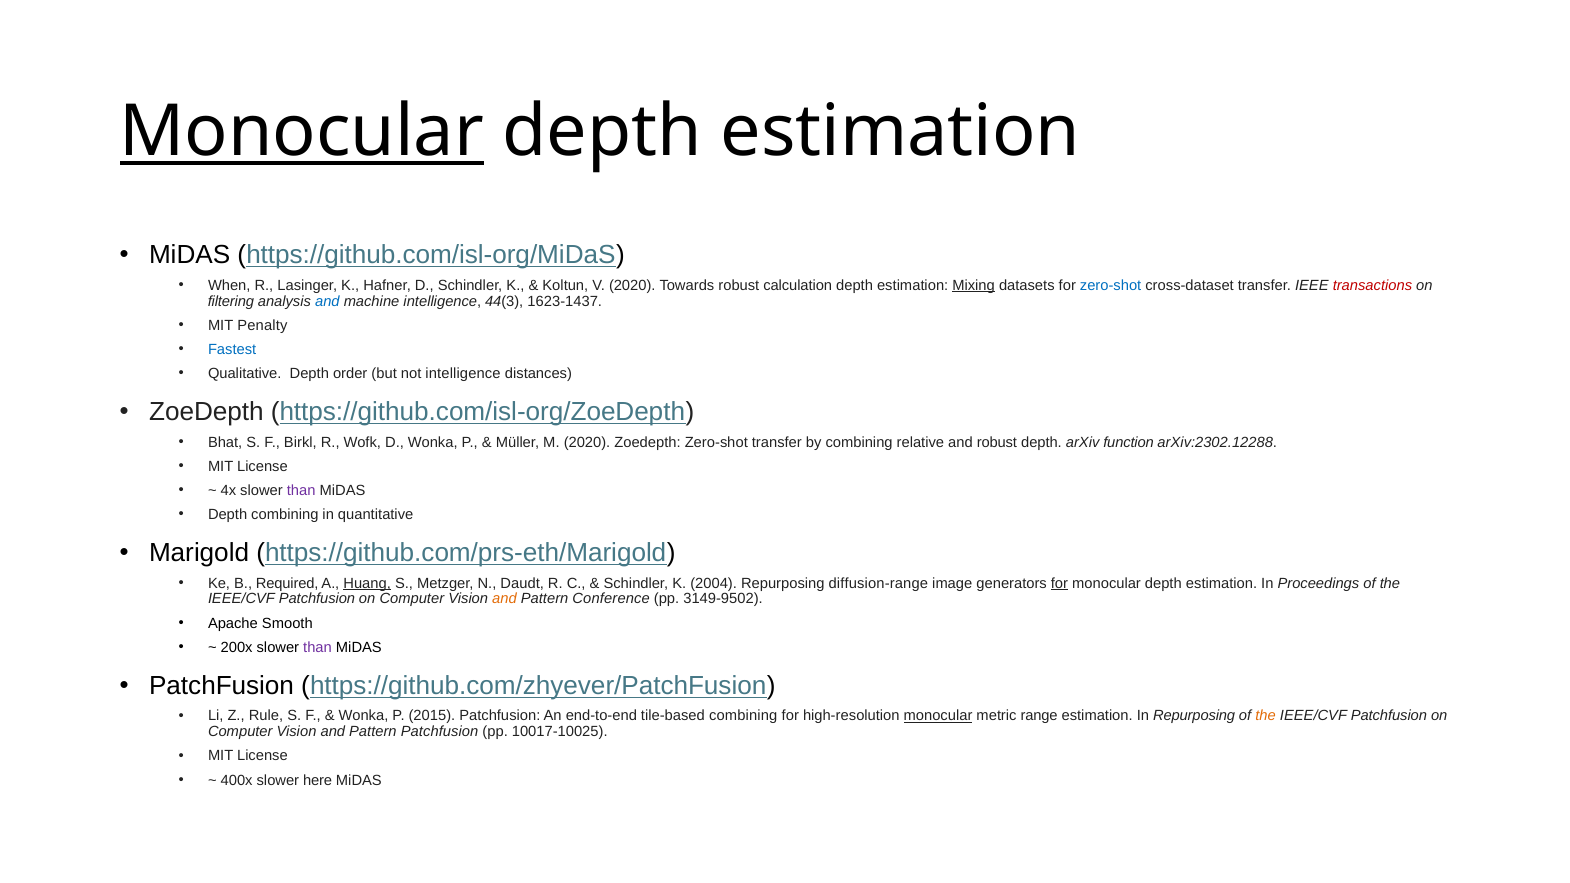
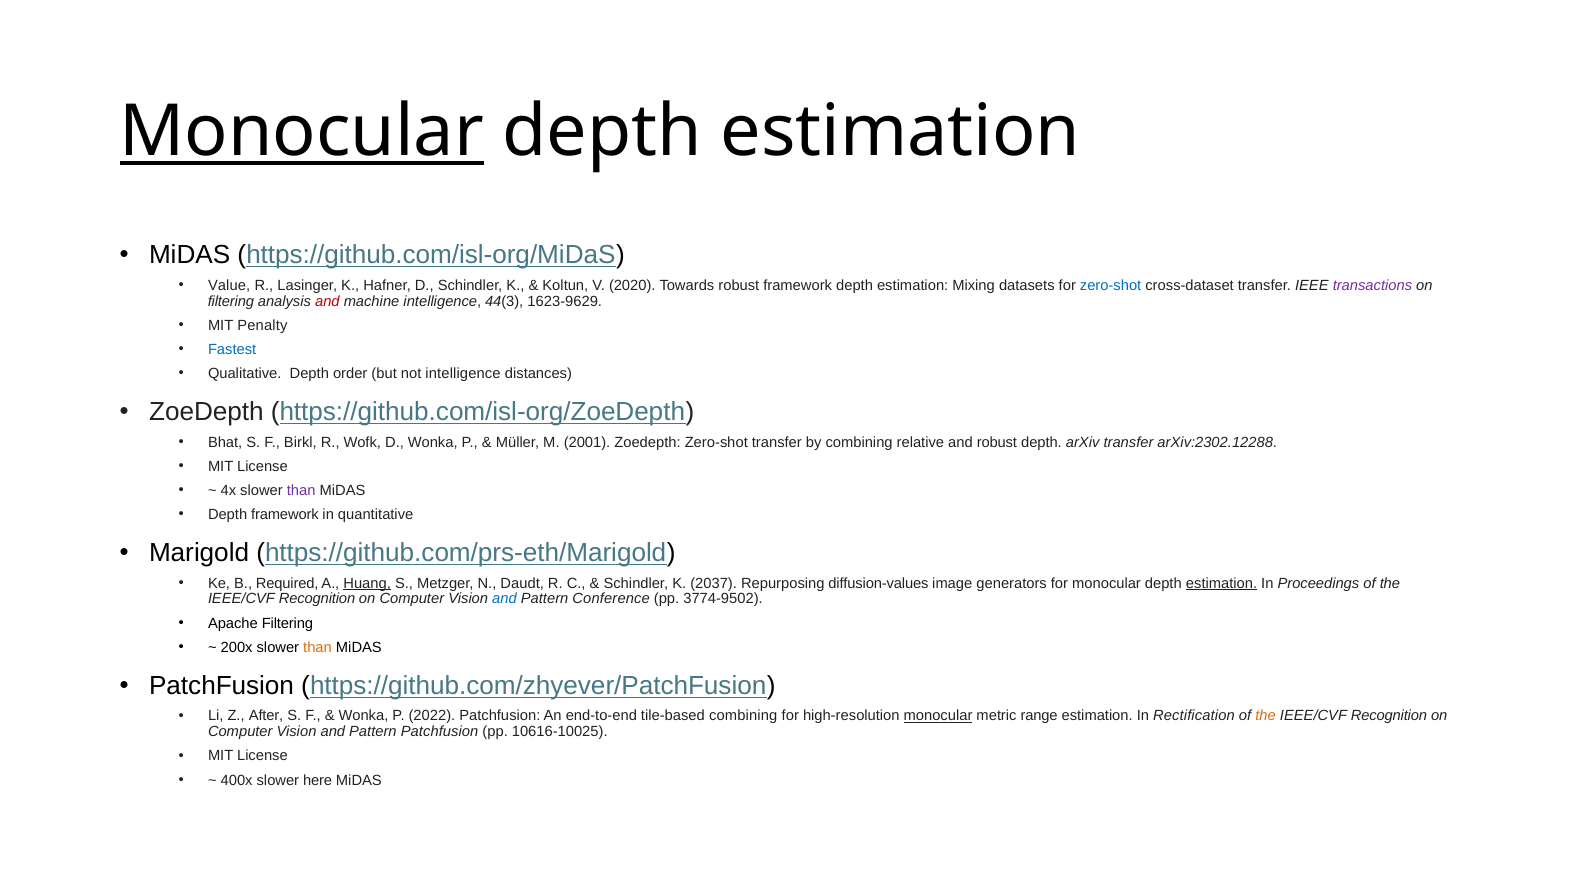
When: When -> Value
robust calculation: calculation -> framework
Mixing underline: present -> none
transactions colour: red -> purple
and at (327, 301) colour: blue -> red
1623-1437: 1623-1437 -> 1623-9629
M 2020: 2020 -> 2001
arXiv function: function -> transfer
Depth combining: combining -> framework
2004: 2004 -> 2037
diffusion-range: diffusion-range -> diffusion-values
for at (1059, 583) underline: present -> none
estimation at (1222, 583) underline: none -> present
Patchfusion at (317, 599): Patchfusion -> Recognition
and at (504, 599) colour: orange -> blue
3149-9502: 3149-9502 -> 3774-9502
Apache Smooth: Smooth -> Filtering
than at (318, 647) colour: purple -> orange
Rule: Rule -> After
2015: 2015 -> 2022
In Repurposing: Repurposing -> Rectification
Patchfusion at (1389, 716): Patchfusion -> Recognition
10017-10025: 10017-10025 -> 10616-10025
